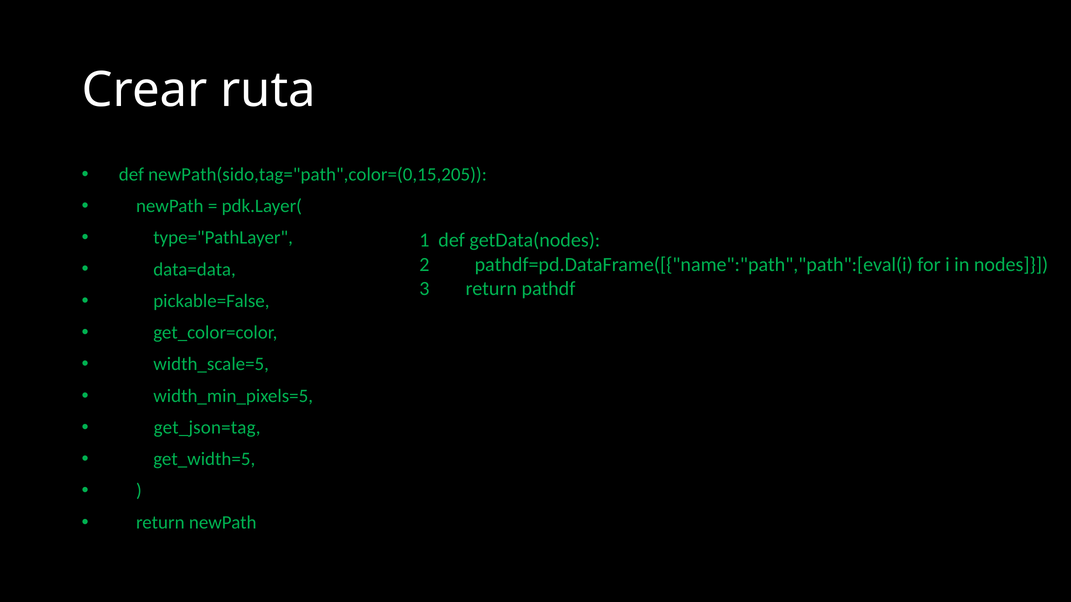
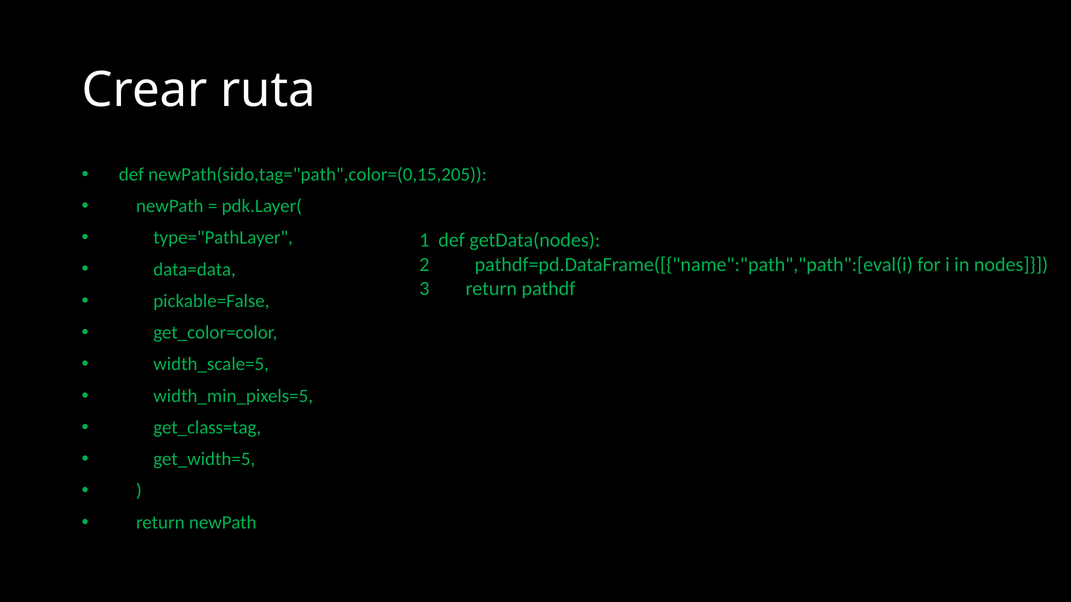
get_json=tag: get_json=tag -> get_class=tag
